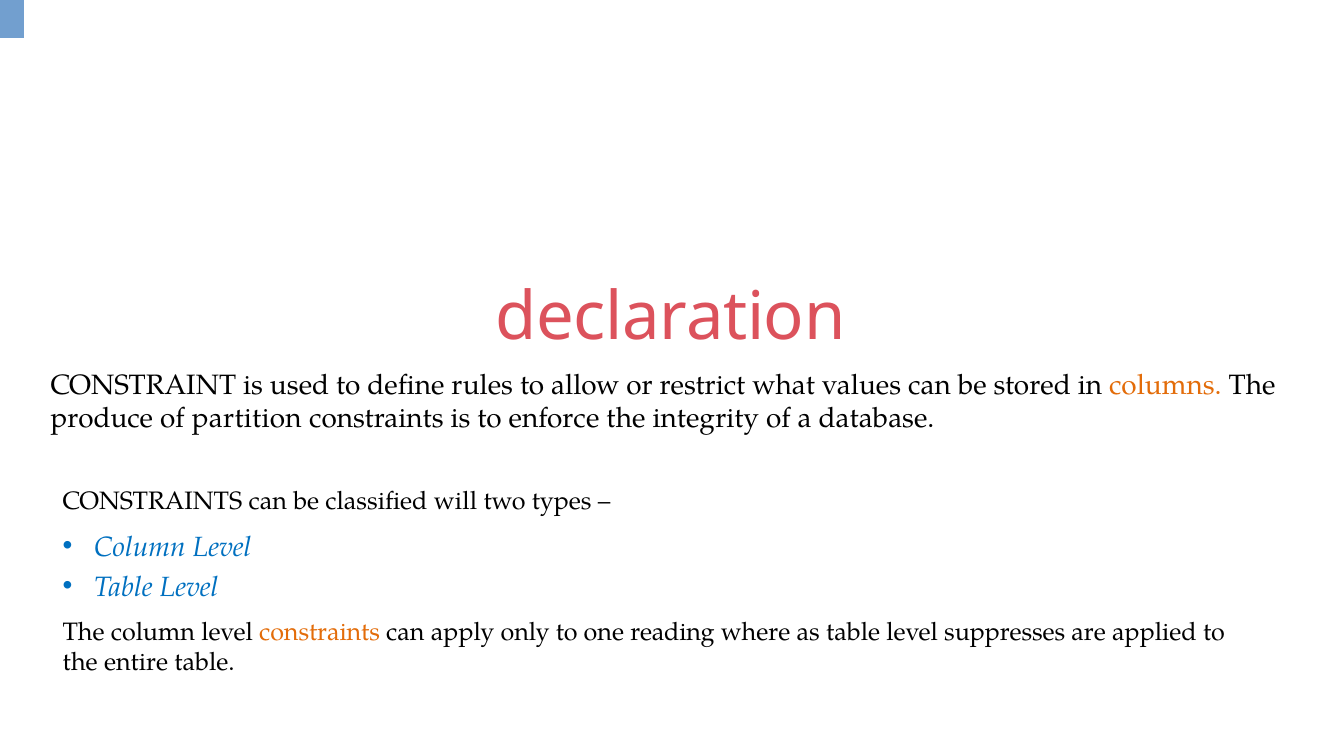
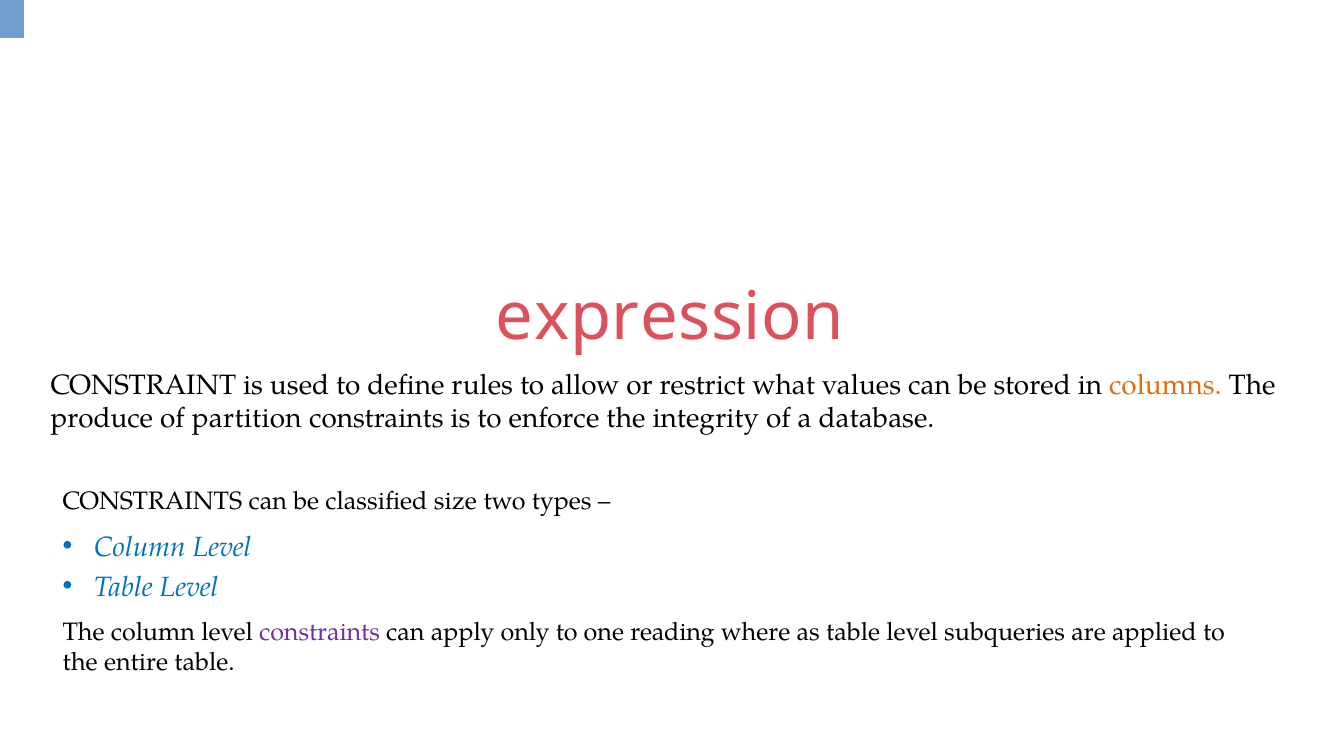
declaration: declaration -> expression
will: will -> size
constraints at (320, 633) colour: orange -> purple
suppresses: suppresses -> subqueries
